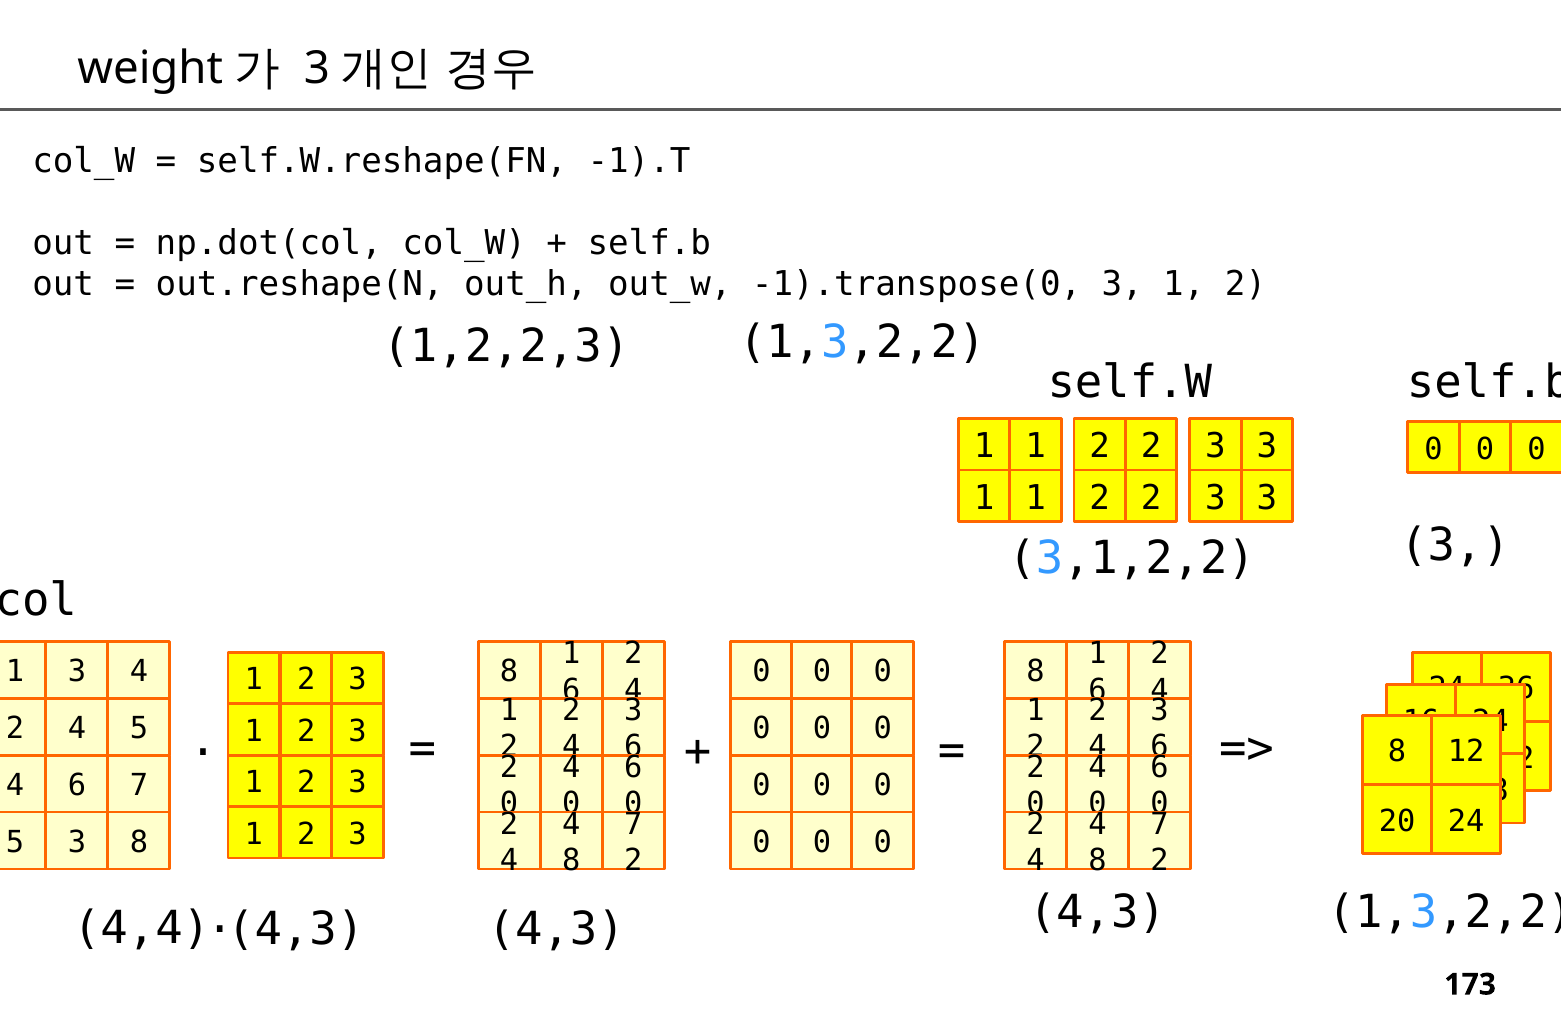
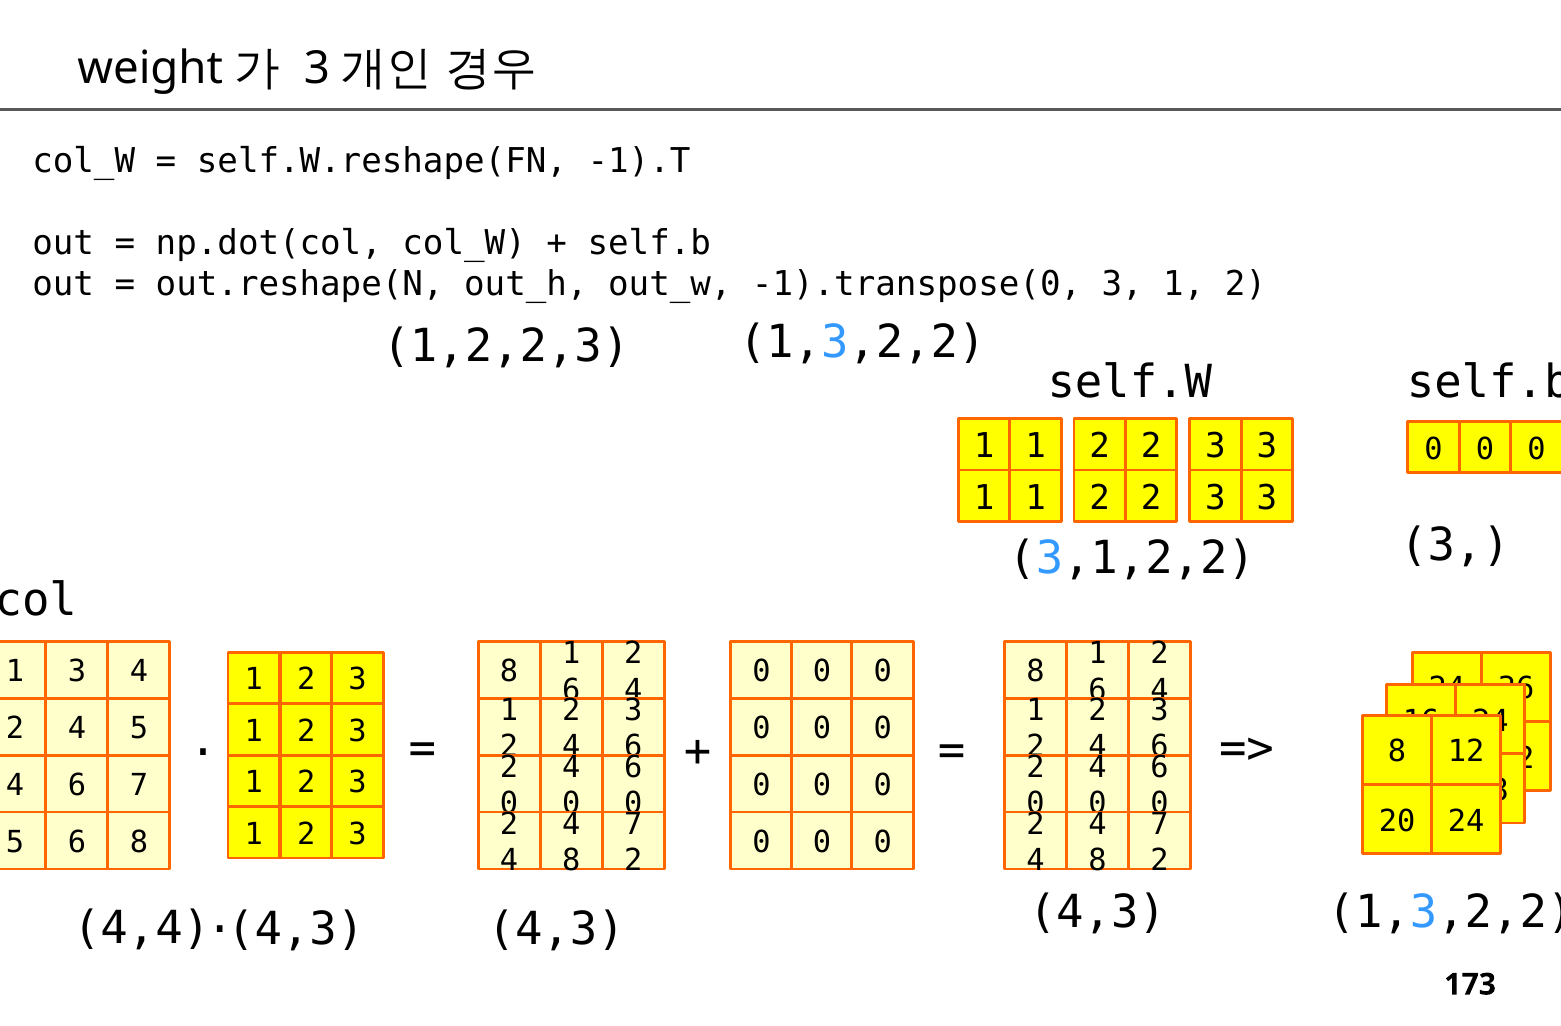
5 3: 3 -> 6
